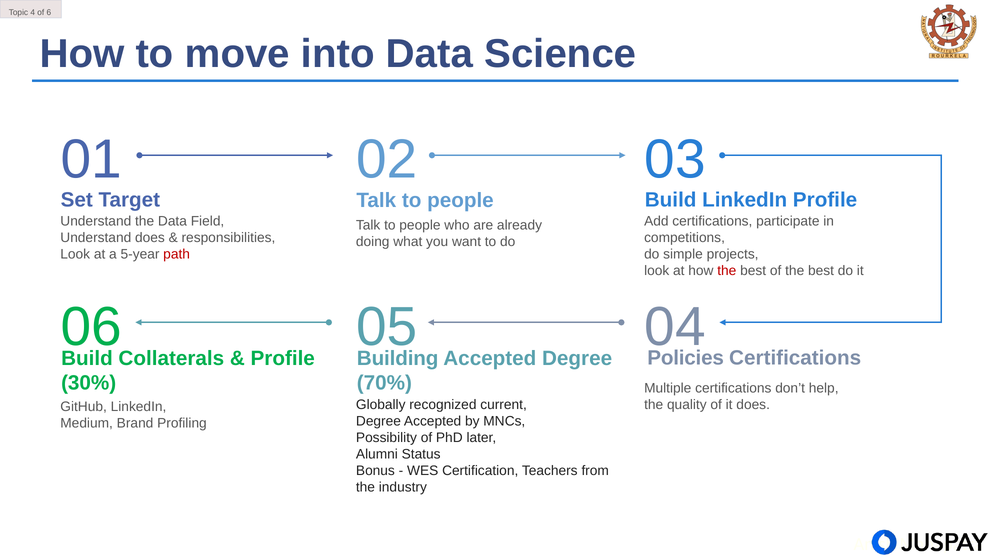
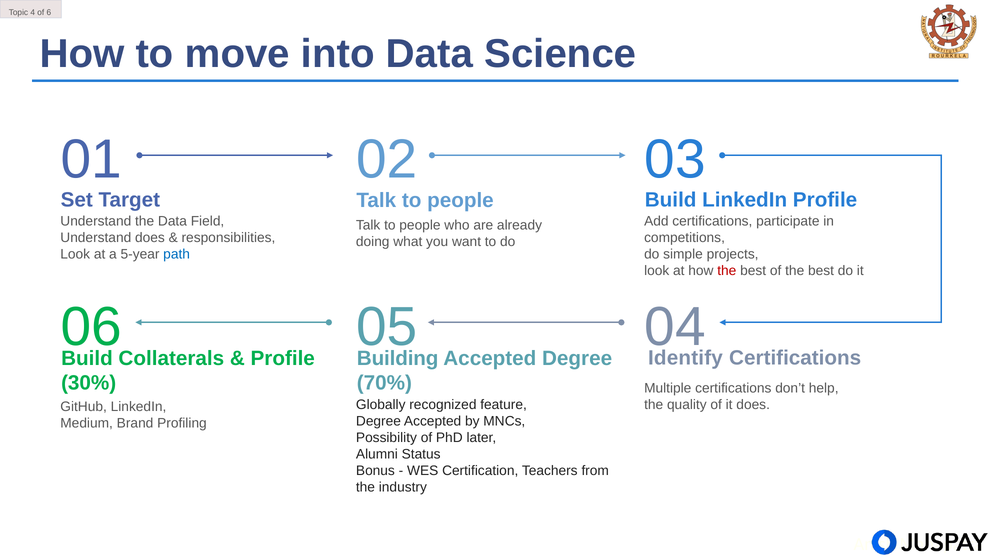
path colour: red -> blue
Policies: Policies -> Identify
current: current -> feature
